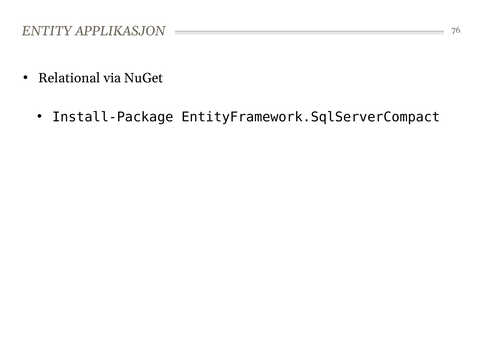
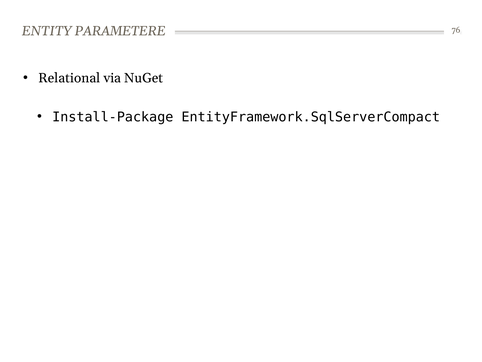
APPLIKASJON: APPLIKASJON -> PARAMETERE
